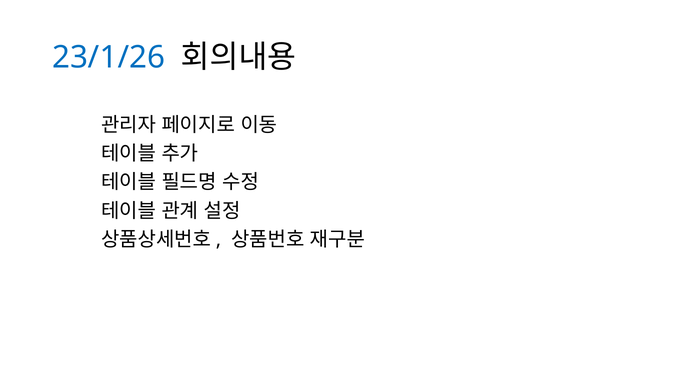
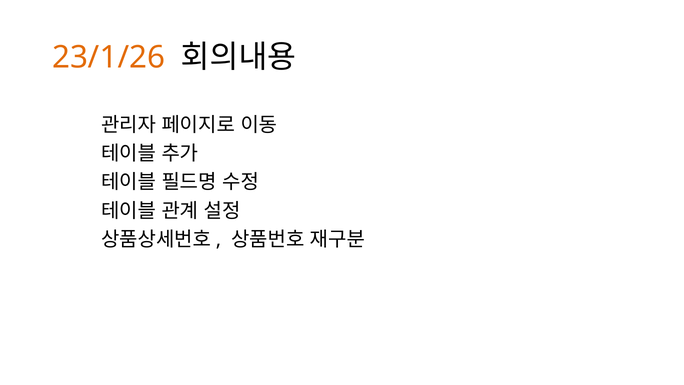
23/1/26 colour: blue -> orange
